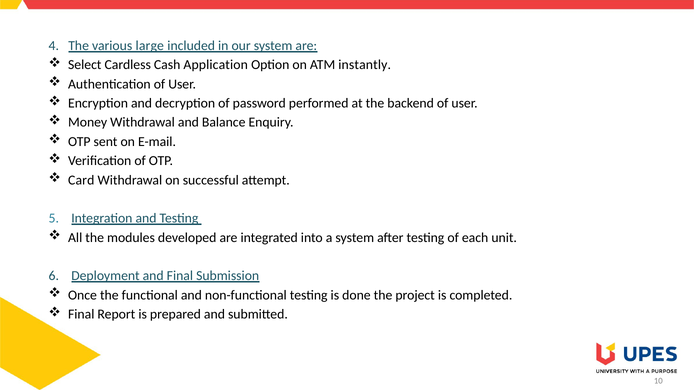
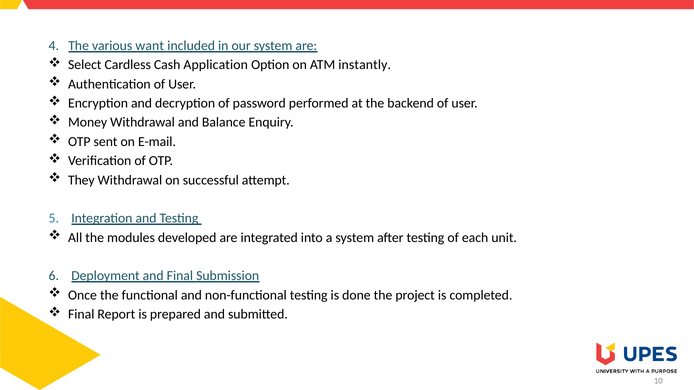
large: large -> want
Card: Card -> They
